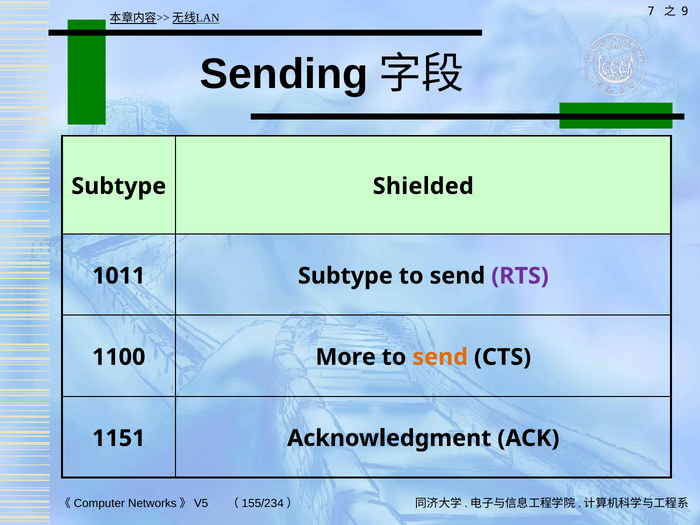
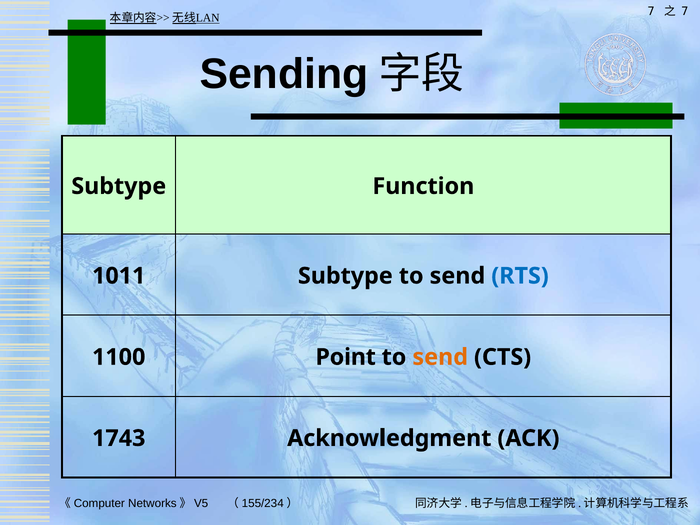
9 at (685, 11): 9 -> 7
Shielded: Shielded -> Function
RTS colour: purple -> blue
More: More -> Point
1151: 1151 -> 1743
